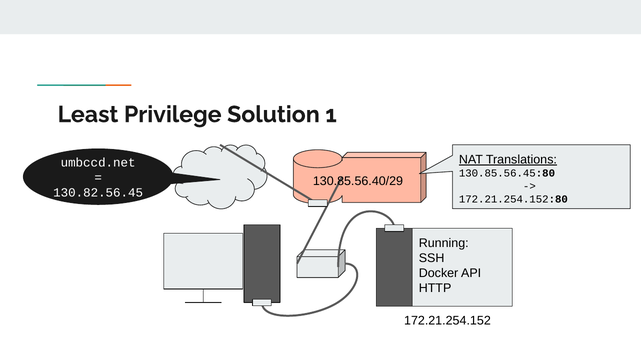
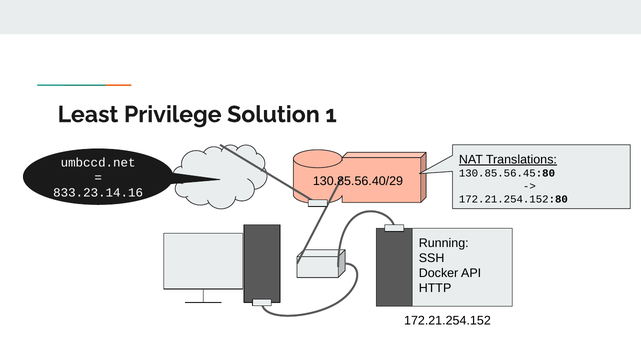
130.82.56.45: 130.82.56.45 -> 833.23.14.16
